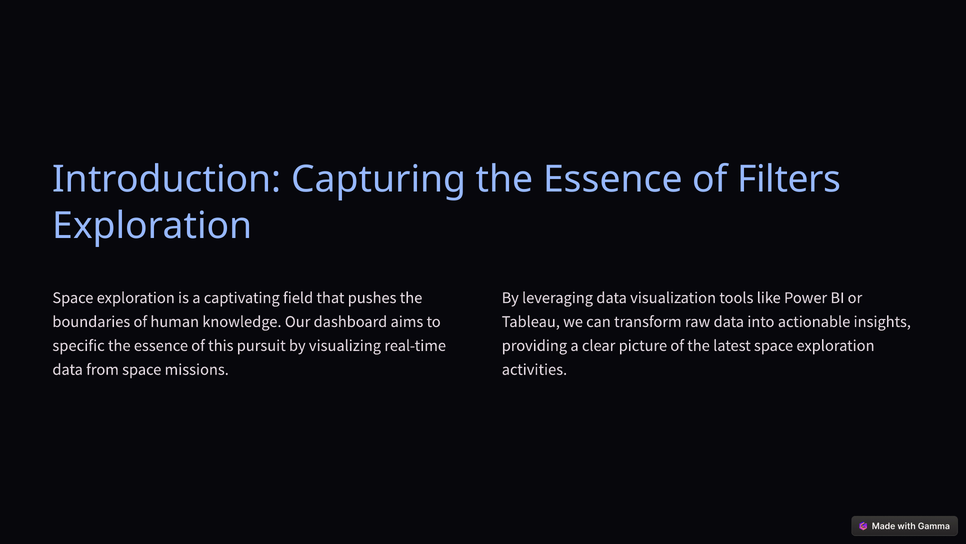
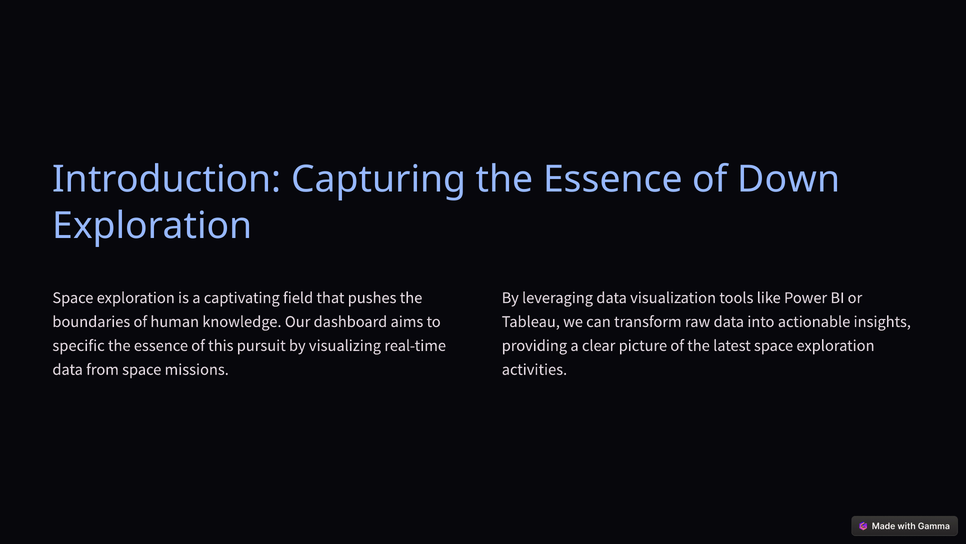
Filters: Filters -> Down
